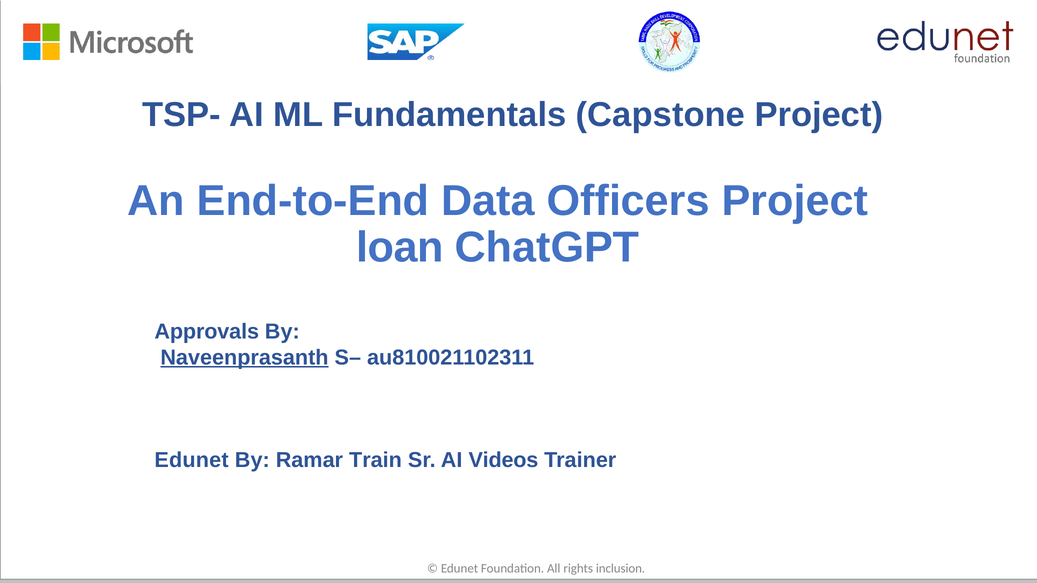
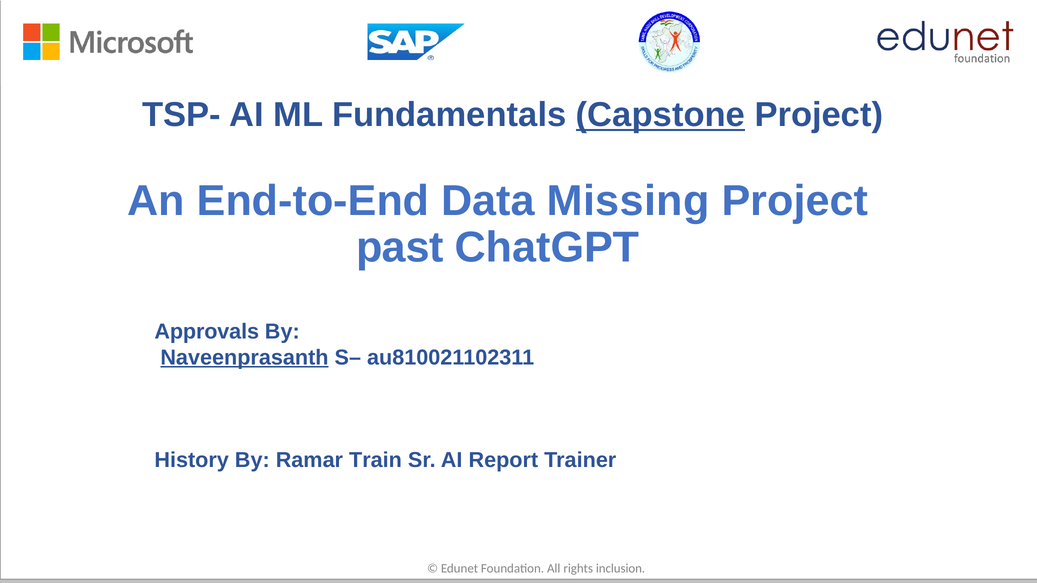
Capstone underline: none -> present
Officers: Officers -> Missing
loan: loan -> past
Edunet at (192, 460): Edunet -> History
Videos: Videos -> Report
